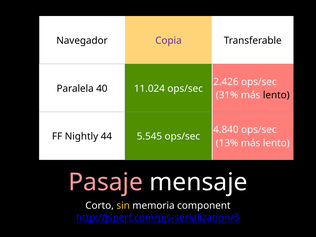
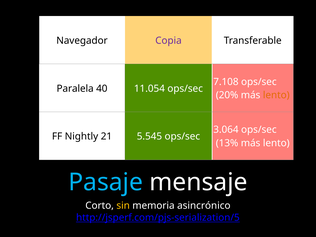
2.426: 2.426 -> 7.108
11.024: 11.024 -> 11.054
31%: 31% -> 20%
lento at (276, 95) colour: black -> orange
4.840: 4.840 -> 3.064
44: 44 -> 21
Pasaje colour: pink -> light blue
component: component -> asincrónico
